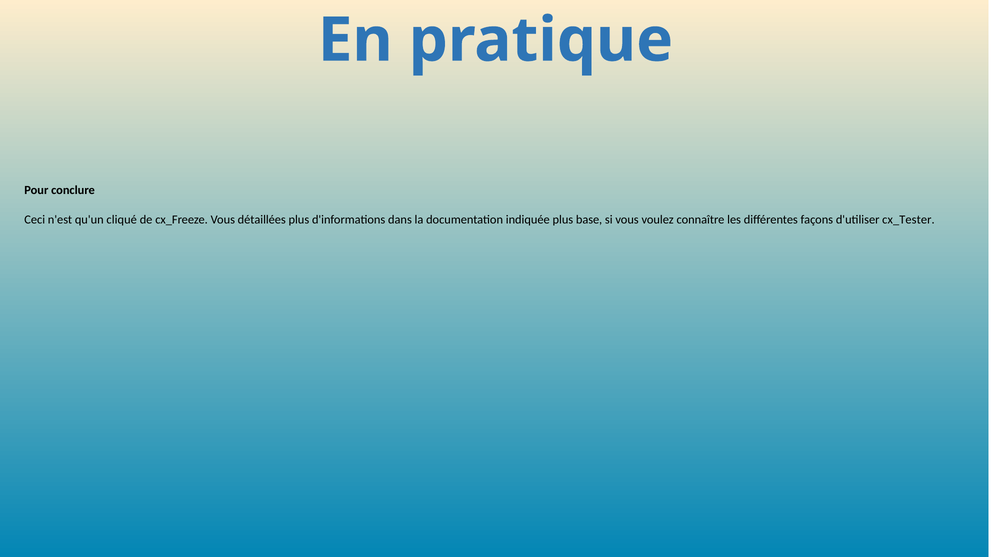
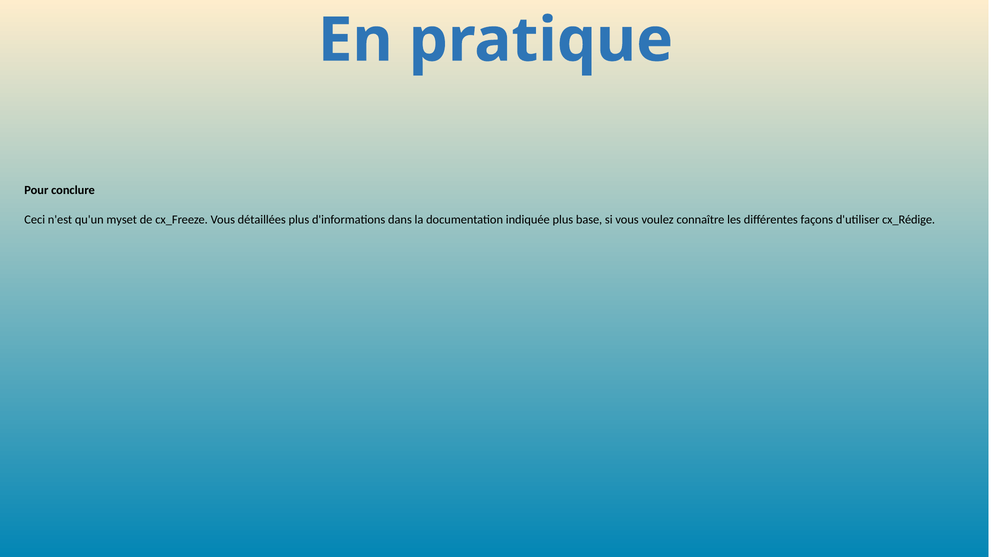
cliqué: cliqué -> myset
cx_Tester: cx_Tester -> cx_Rédige
